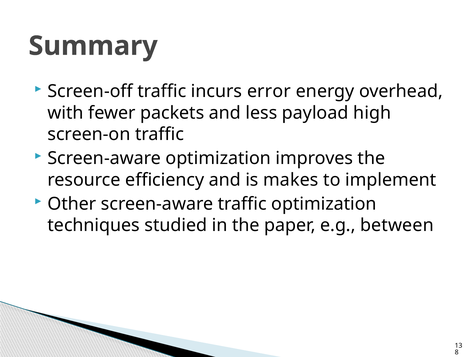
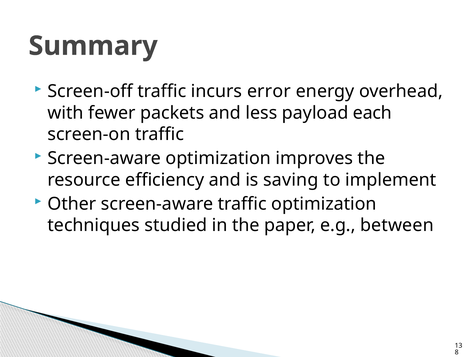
high: high -> each
makes: makes -> saving
